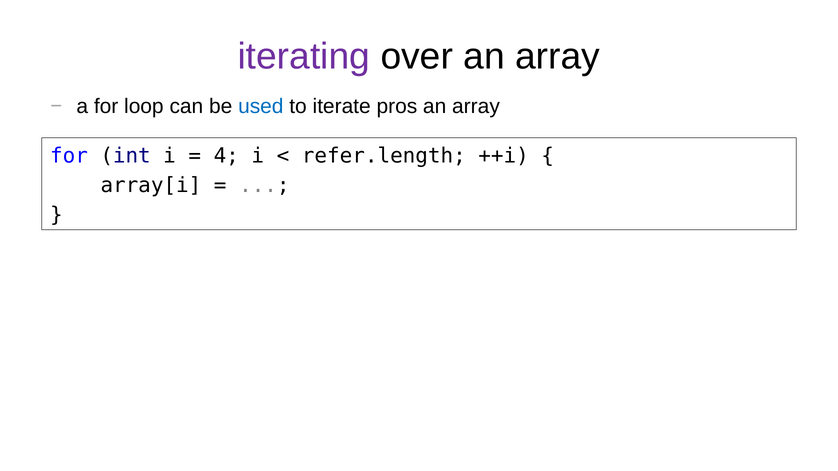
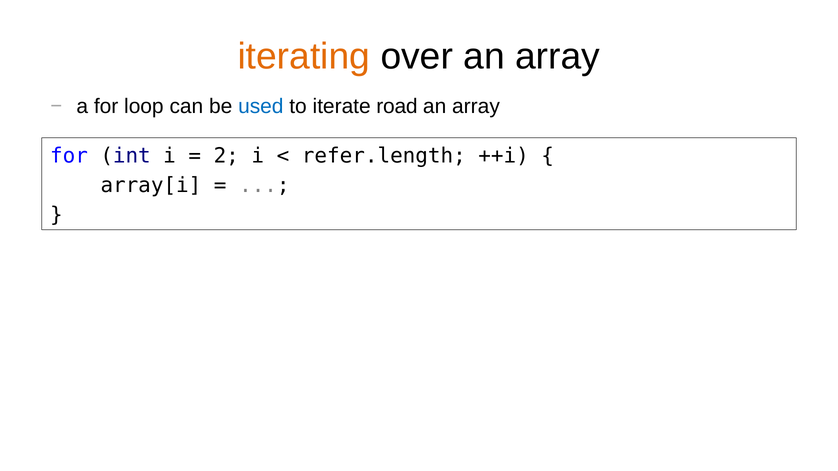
iterating colour: purple -> orange
pros: pros -> road
4: 4 -> 2
